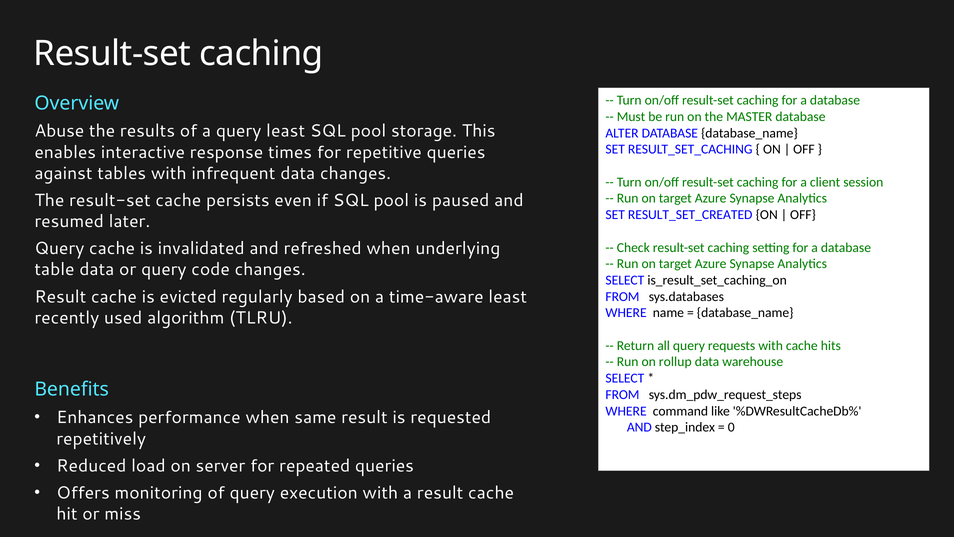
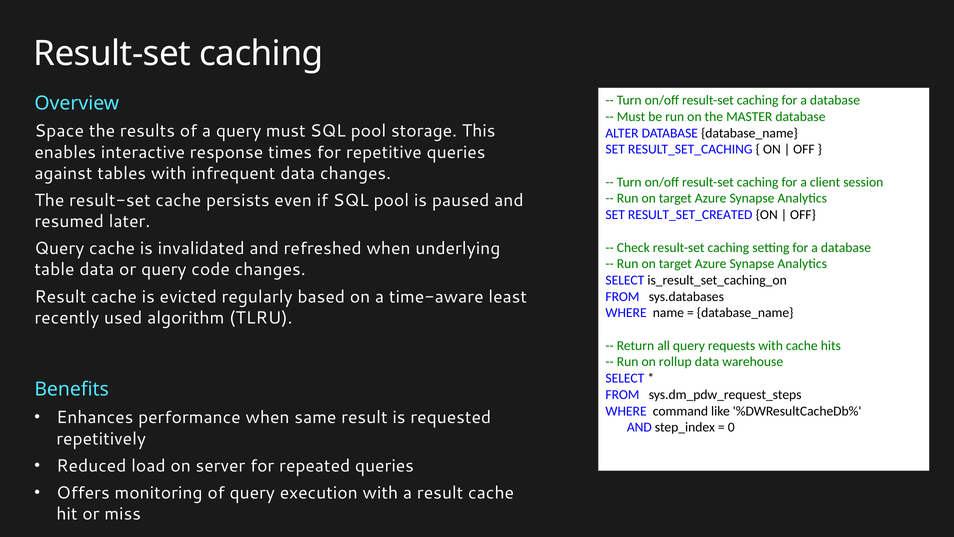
Abuse: Abuse -> Space
query least: least -> must
